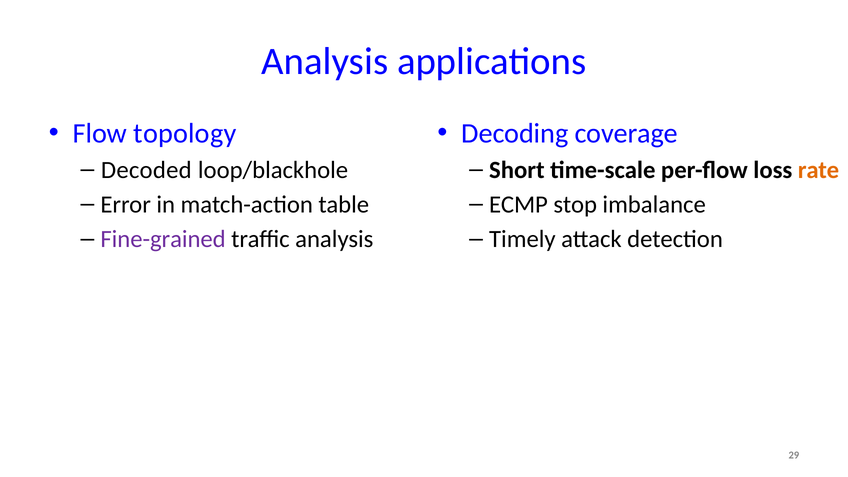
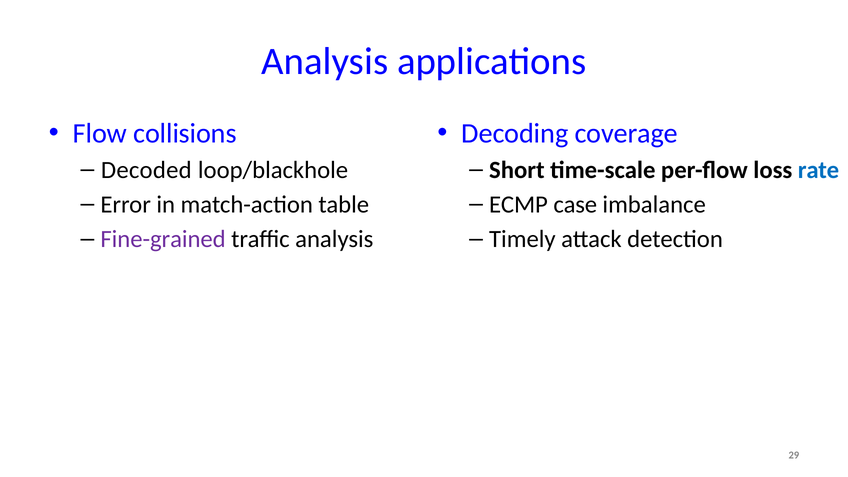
topology: topology -> collisions
rate colour: orange -> blue
stop: stop -> case
